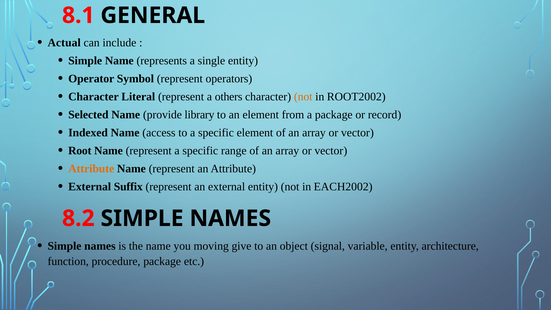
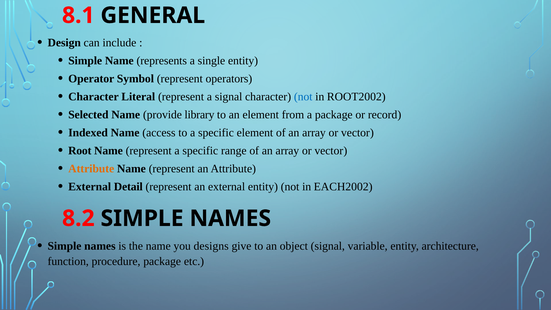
Actual: Actual -> Design
a others: others -> signal
not at (303, 97) colour: orange -> blue
Suffix: Suffix -> Detail
moving: moving -> designs
